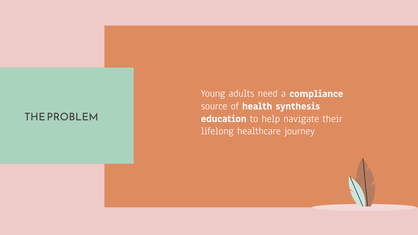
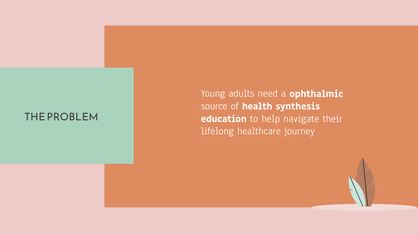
compliance: compliance -> ophthalmic
